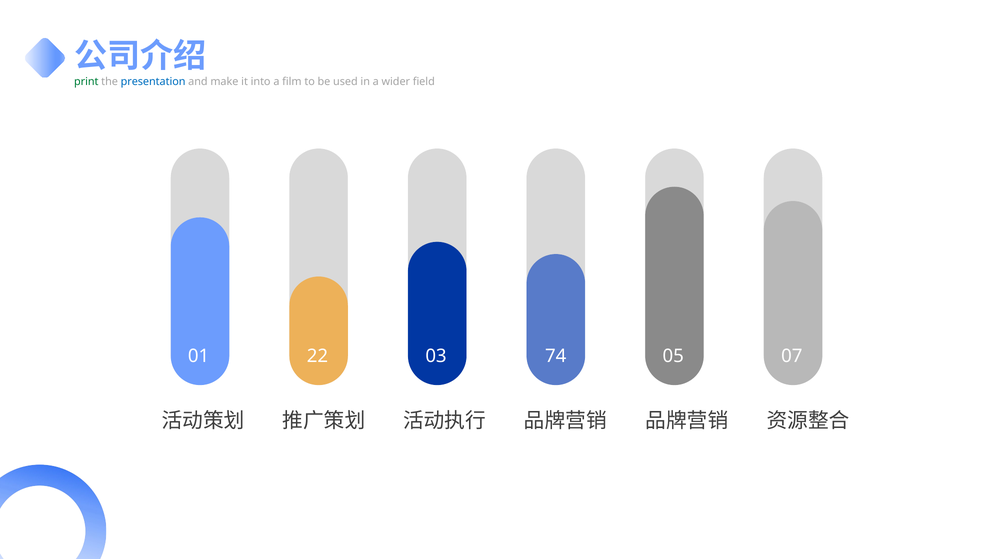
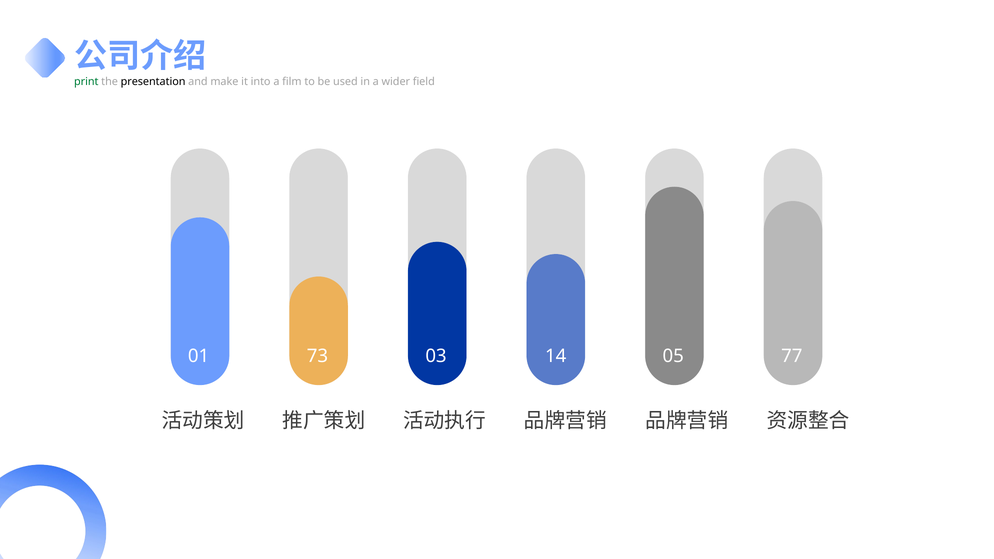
presentation colour: blue -> black
22: 22 -> 73
74: 74 -> 14
07: 07 -> 77
